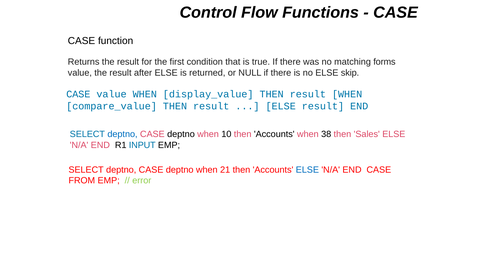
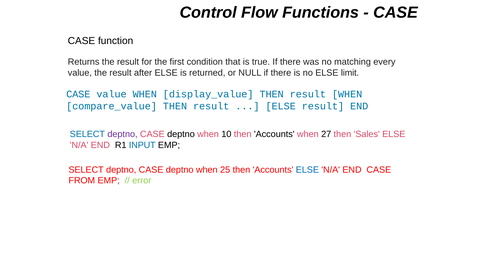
forms: forms -> every
skip: skip -> limit
deptno at (122, 134) colour: blue -> purple
38: 38 -> 27
21: 21 -> 25
